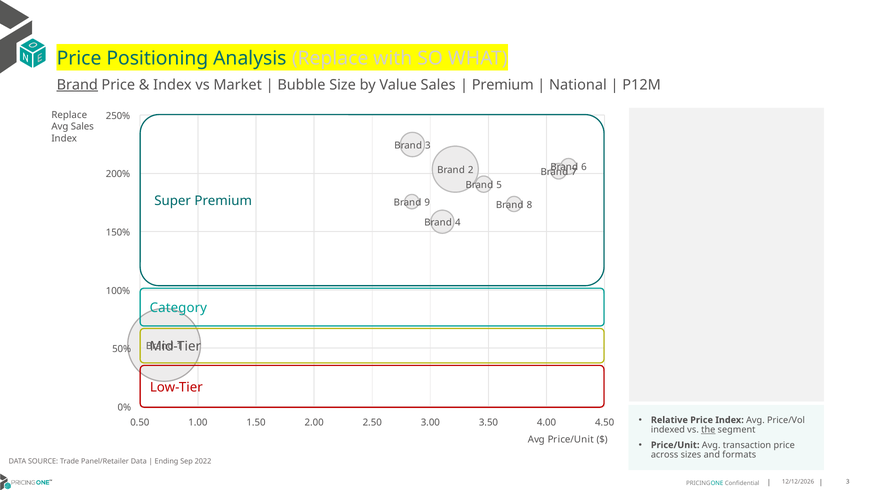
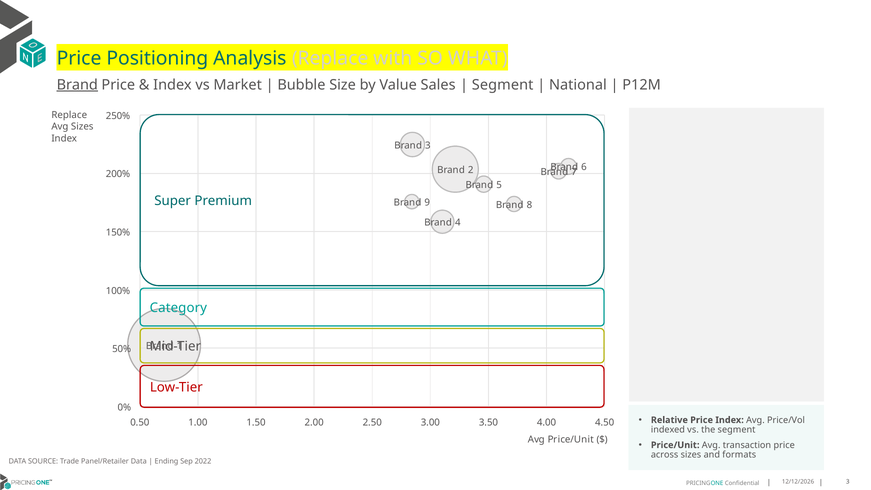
Premium at (503, 85): Premium -> Segment
Avg Sales: Sales -> Sizes
the underline: present -> none
